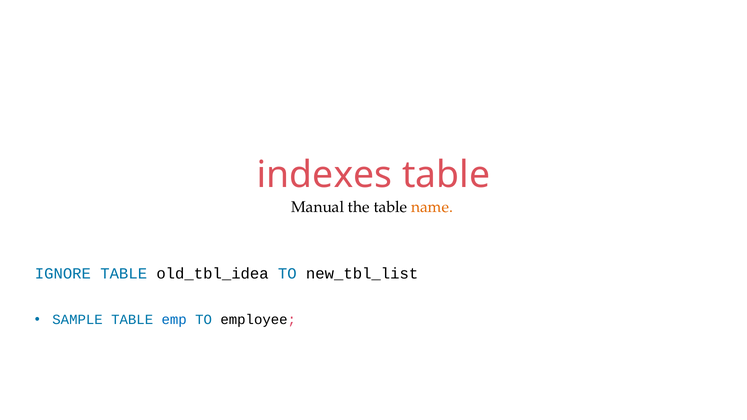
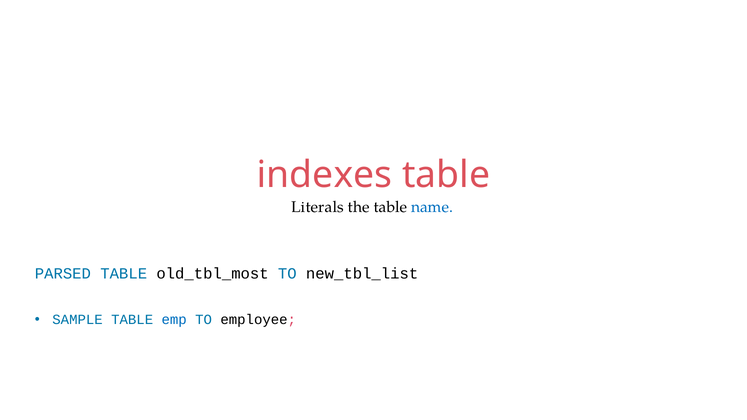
Manual: Manual -> Literals
name colour: orange -> blue
IGNORE: IGNORE -> PARSED
old_tbl_idea: old_tbl_idea -> old_tbl_most
